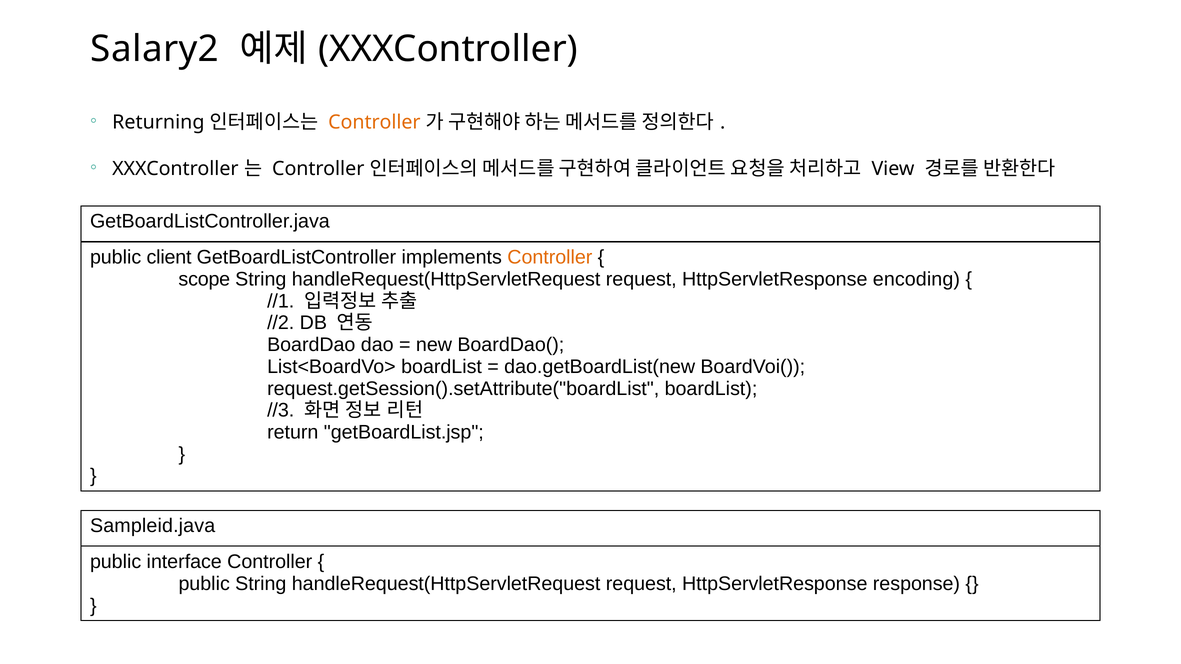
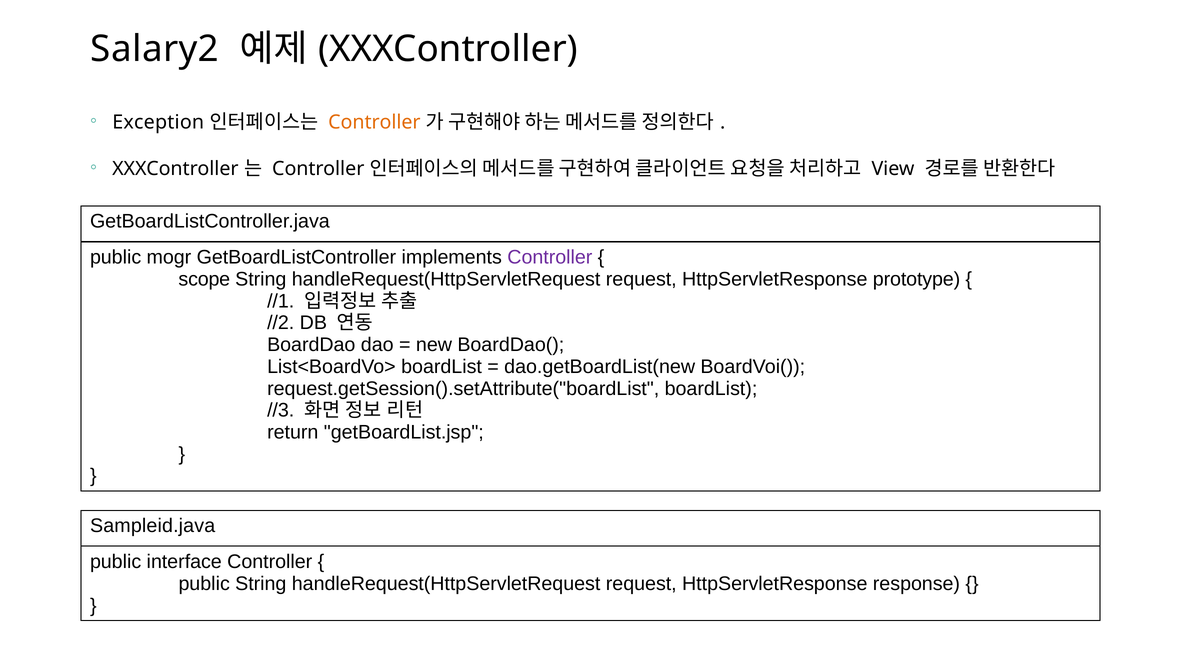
Returning: Returning -> Exception
client: client -> mogr
Controller at (550, 258) colour: orange -> purple
encoding: encoding -> prototype
